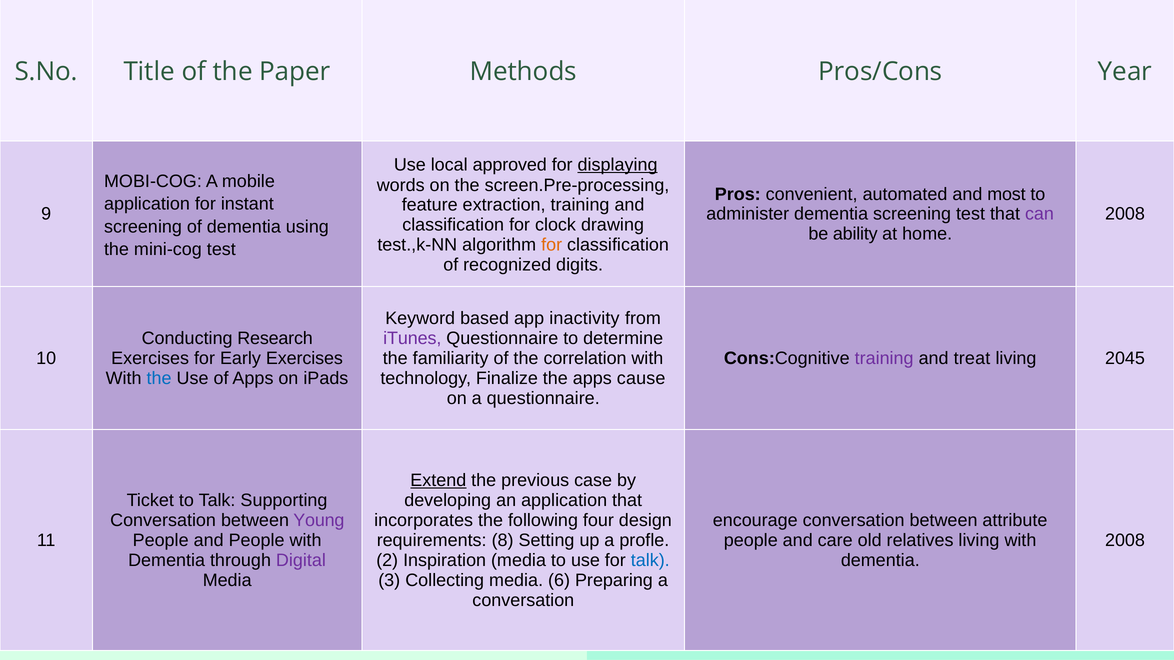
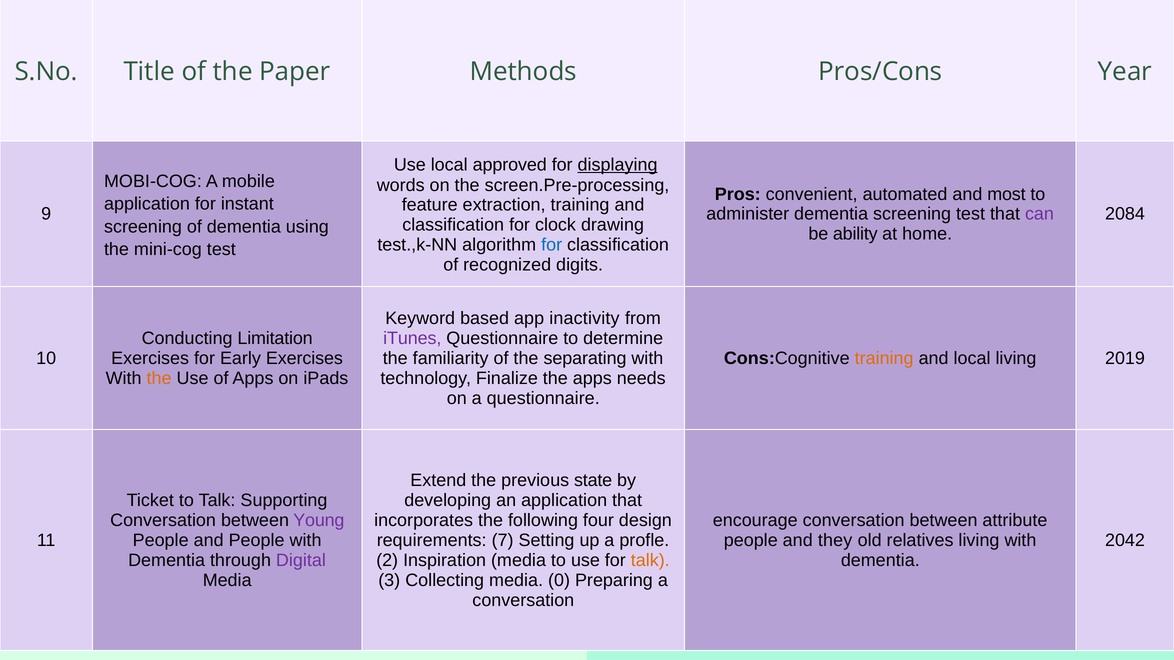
2008 at (1125, 214): 2008 -> 2084
for at (552, 245) colour: orange -> blue
Research: Research -> Limitation
correlation: correlation -> separating
training at (884, 358) colour: purple -> orange
and treat: treat -> local
2045: 2045 -> 2019
the at (159, 378) colour: blue -> orange
cause: cause -> needs
Extend underline: present -> none
case: case -> state
8: 8 -> 7
care: care -> they
2008 at (1125, 541): 2008 -> 2042
talk at (650, 561) colour: blue -> orange
6: 6 -> 0
